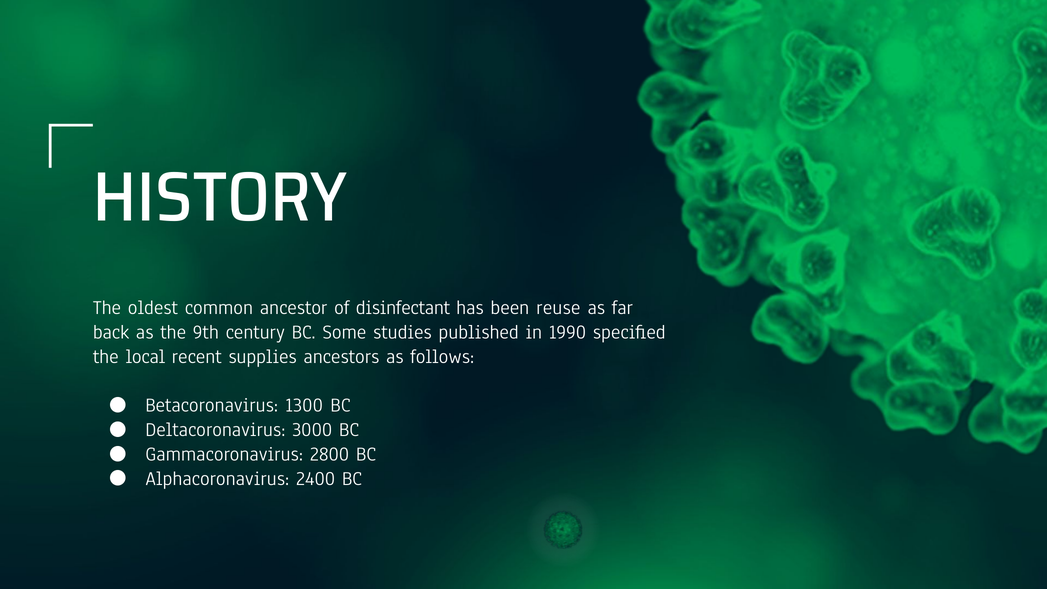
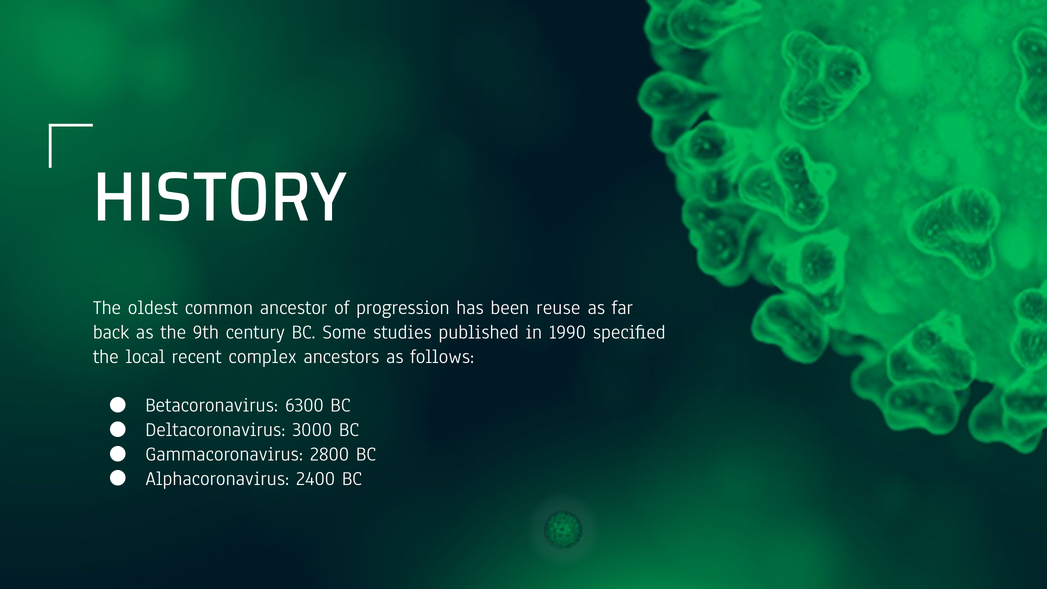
disinfectant: disinfectant -> progression
supplies: supplies -> complex
1300: 1300 -> 6300
